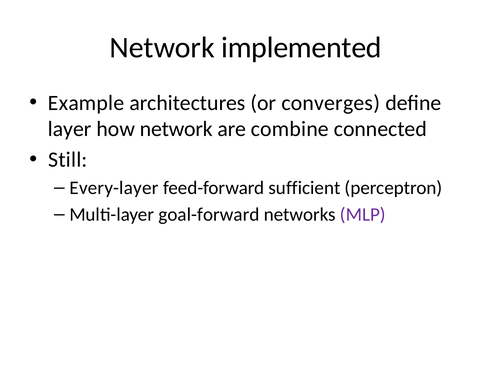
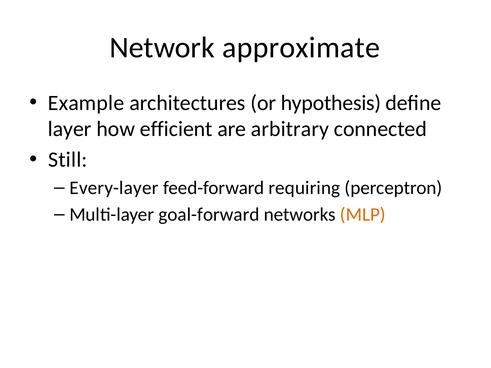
implemented: implemented -> approximate
converges: converges -> hypothesis
how network: network -> efficient
combine: combine -> arbitrary
sufficient: sufficient -> requiring
MLP colour: purple -> orange
